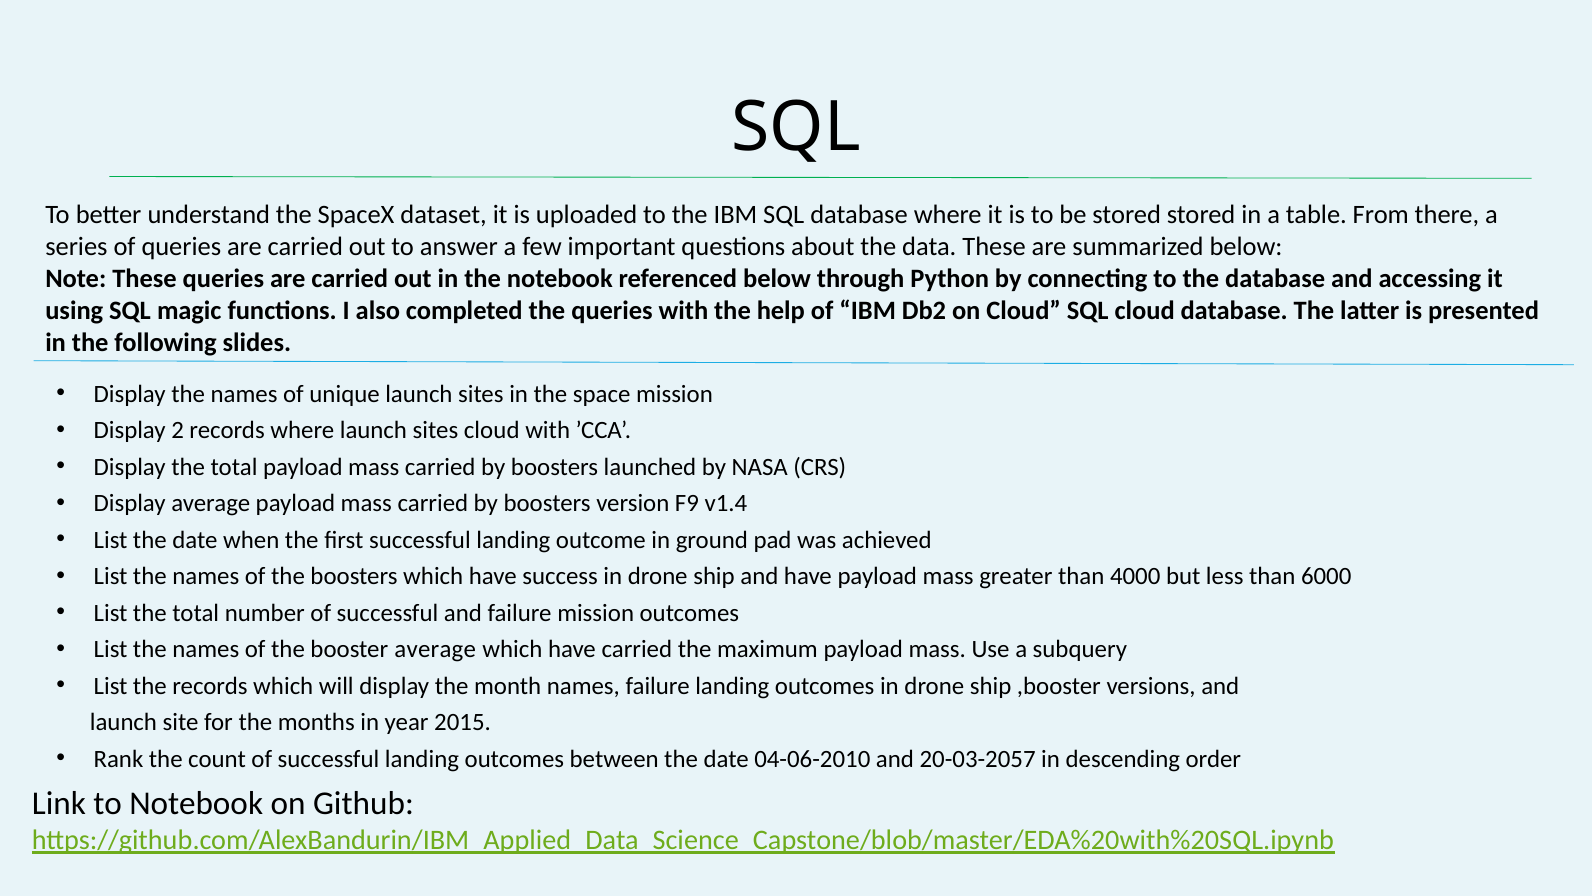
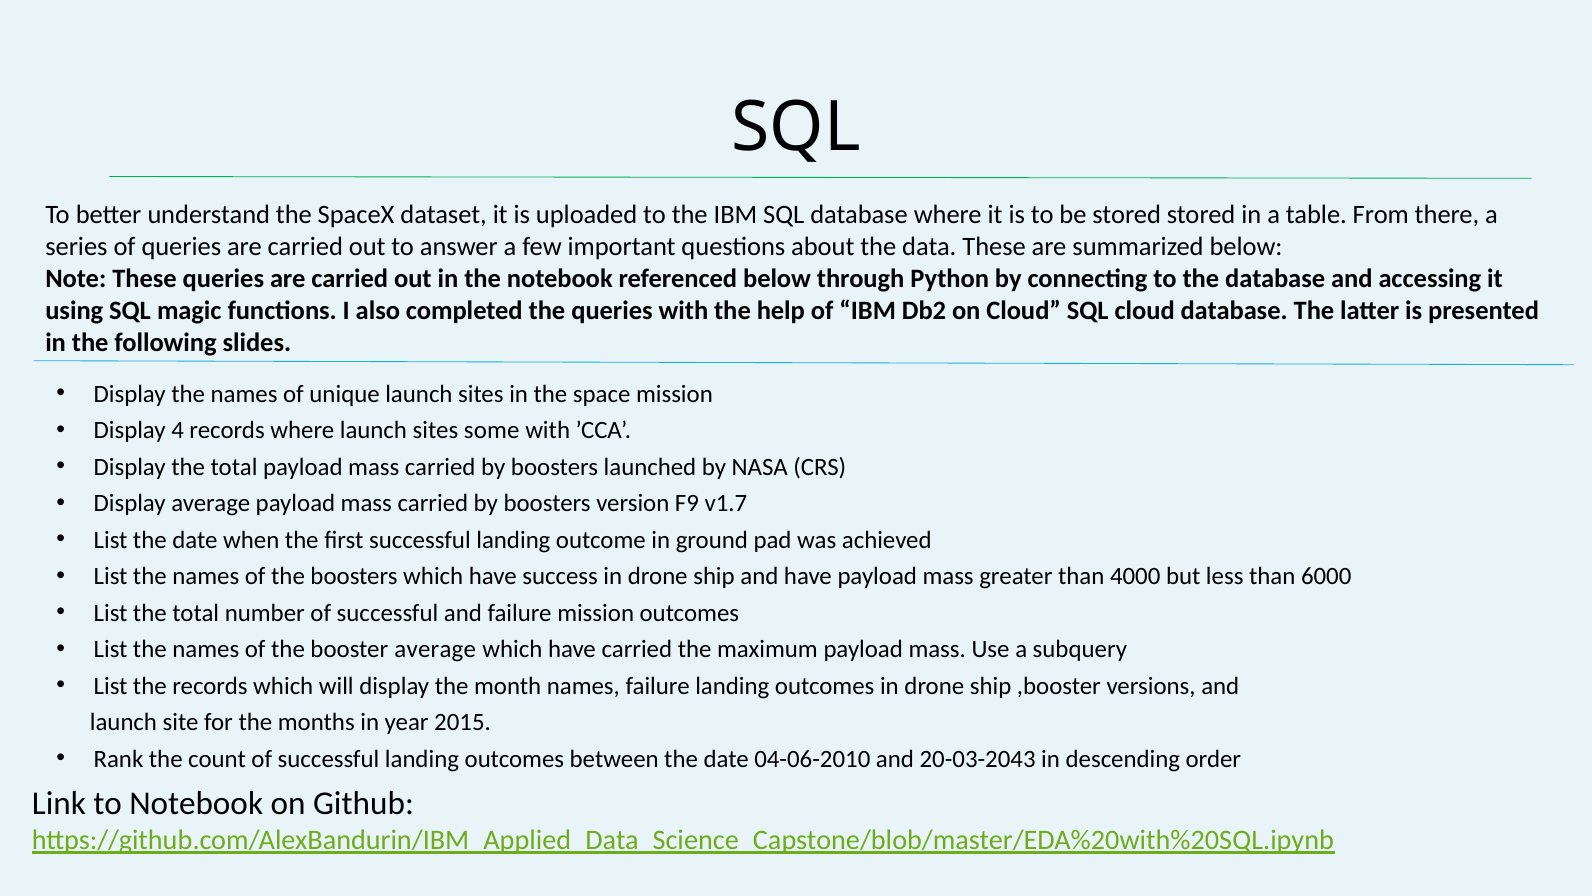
2: 2 -> 4
sites cloud: cloud -> some
v1.4: v1.4 -> v1.7
20-03-2057: 20-03-2057 -> 20-03-2043
